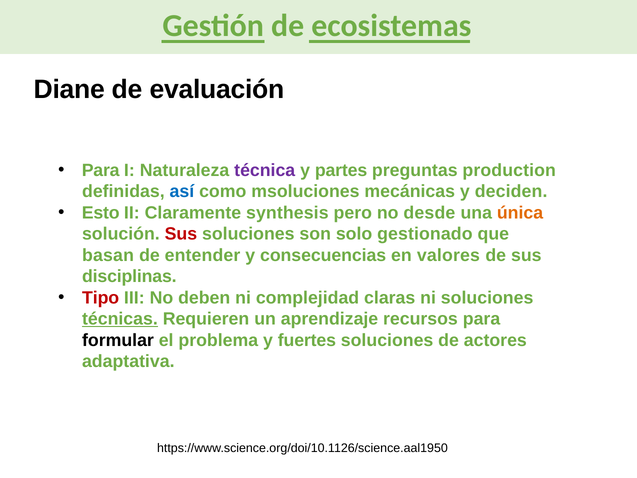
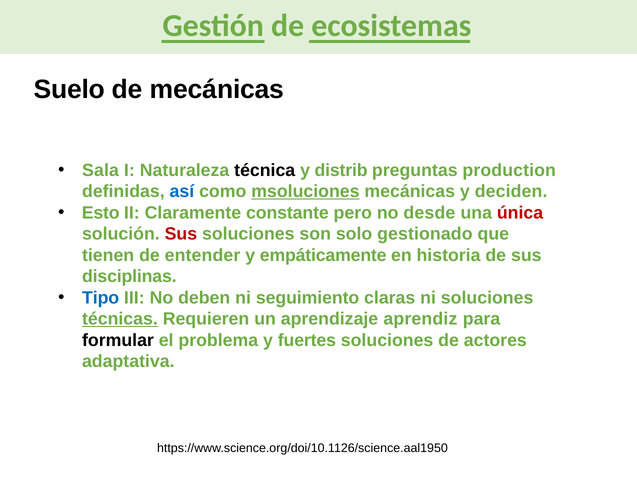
Diane: Diane -> Suelo
de evaluación: evaluación -> mecánicas
Para at (101, 170): Para -> Sala
técnica colour: purple -> black
partes: partes -> distrib
msoluciones underline: none -> present
synthesis: synthesis -> constante
única colour: orange -> red
basan: basan -> tienen
consecuencias: consecuencias -> empáticamente
valores: valores -> historia
Tipo colour: red -> blue
complejidad: complejidad -> seguimiento
recursos: recursos -> aprendiz
